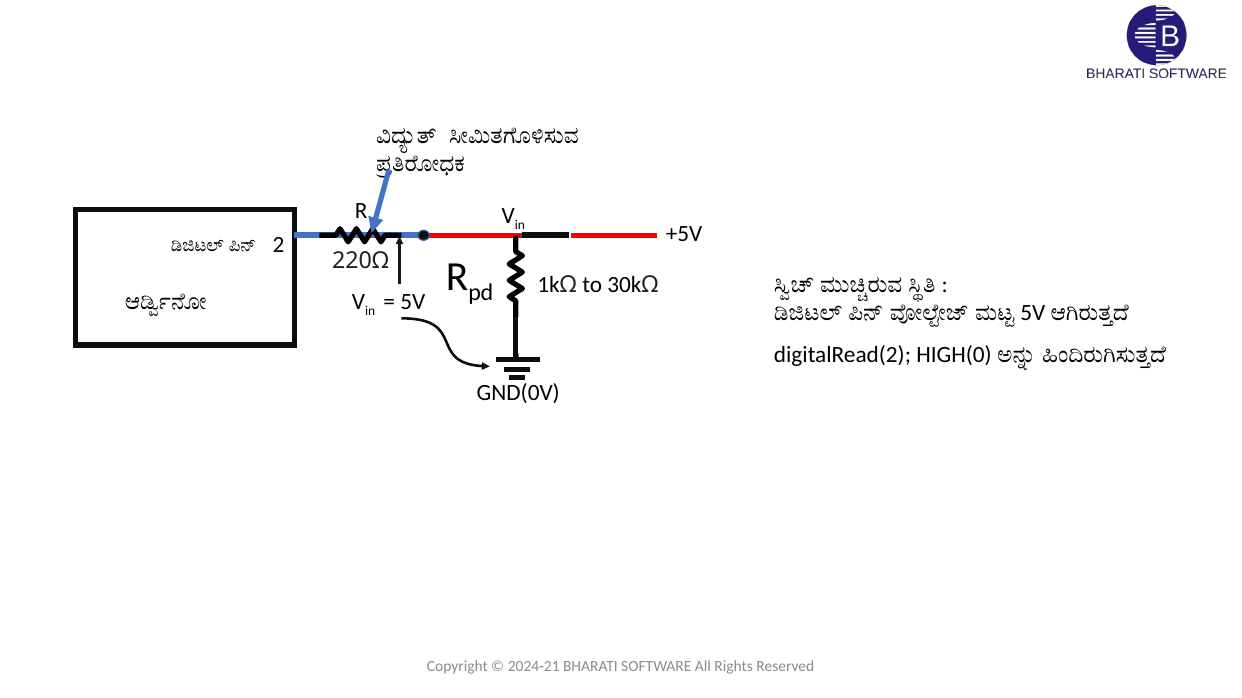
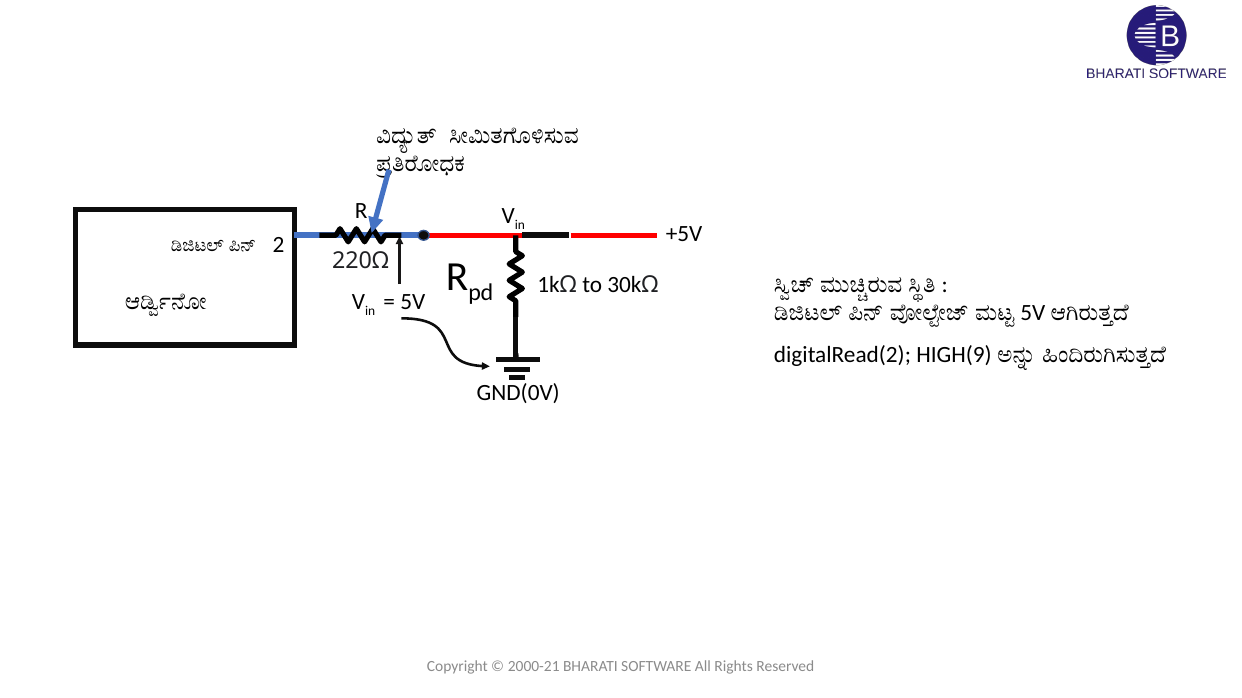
HIGH(0: HIGH(0 -> HIGH(9
2024-21: 2024-21 -> 2000-21
